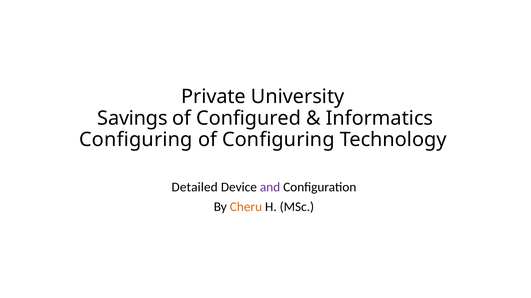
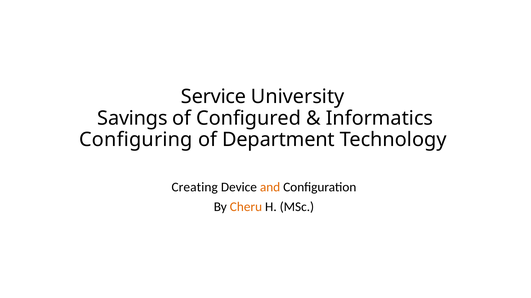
Private: Private -> Service
of Configuring: Configuring -> Department
Detailed: Detailed -> Creating
and colour: purple -> orange
